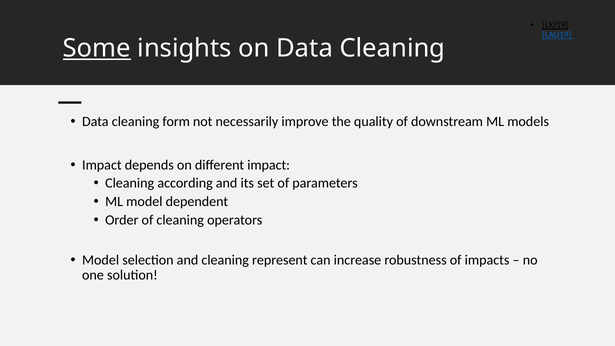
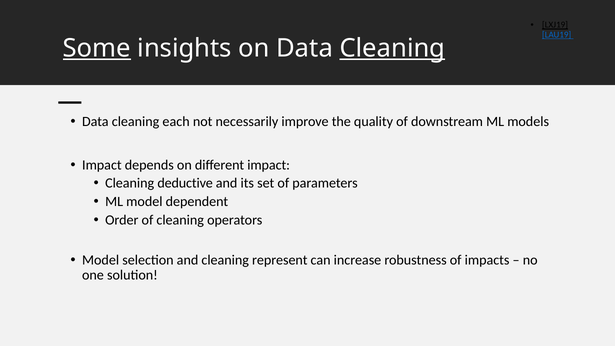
Cleaning at (392, 48) underline: none -> present
form: form -> each
according: according -> deductive
